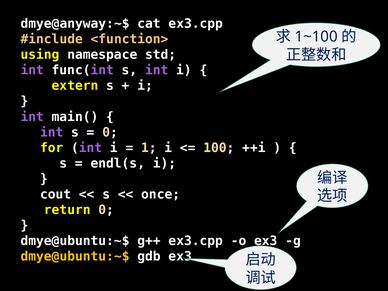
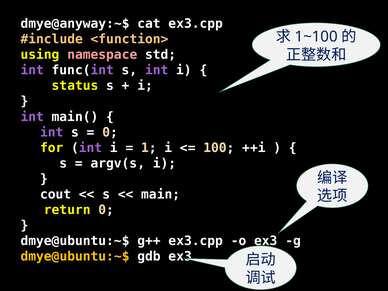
namespace colour: white -> pink
extern: extern -> status
endl(s: endl(s -> argv(s
once: once -> main
